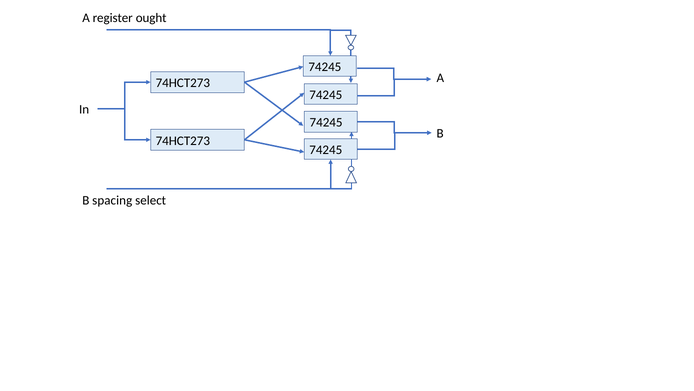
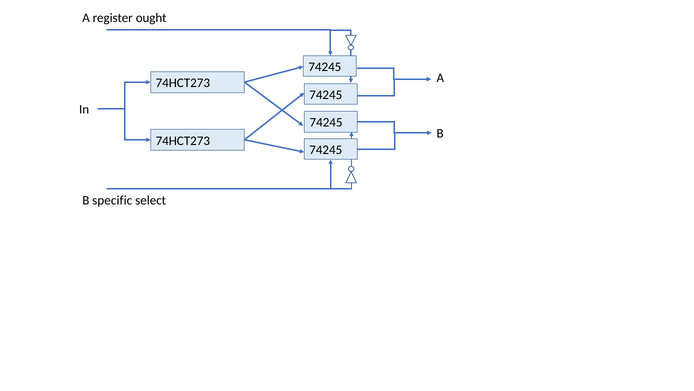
spacing: spacing -> specific
